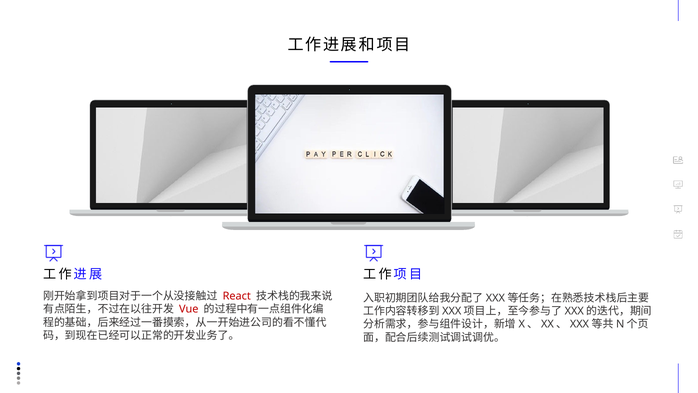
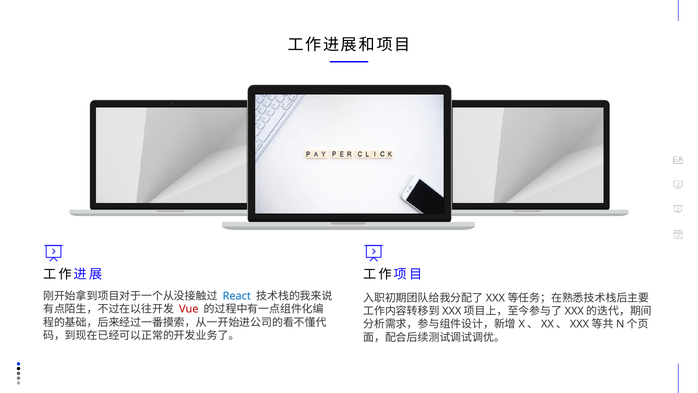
React colour: red -> blue
